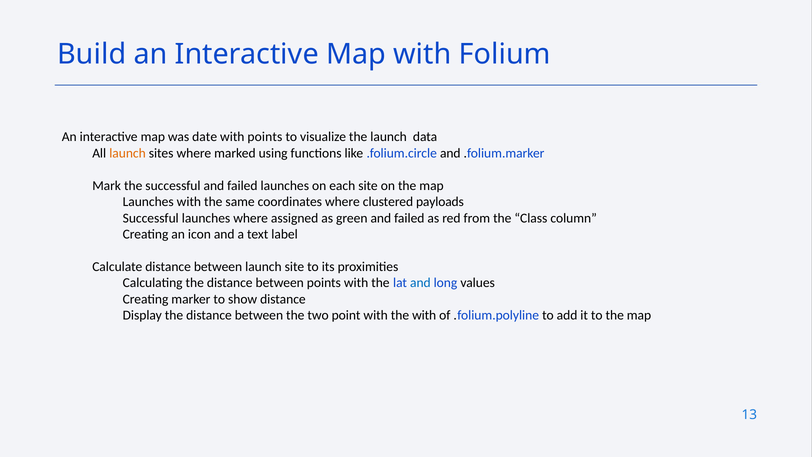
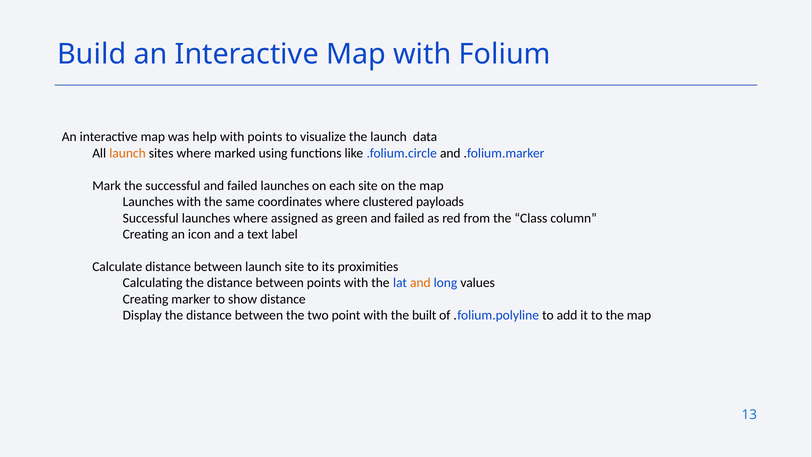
date: date -> help
and at (420, 283) colour: blue -> orange
the with: with -> built
